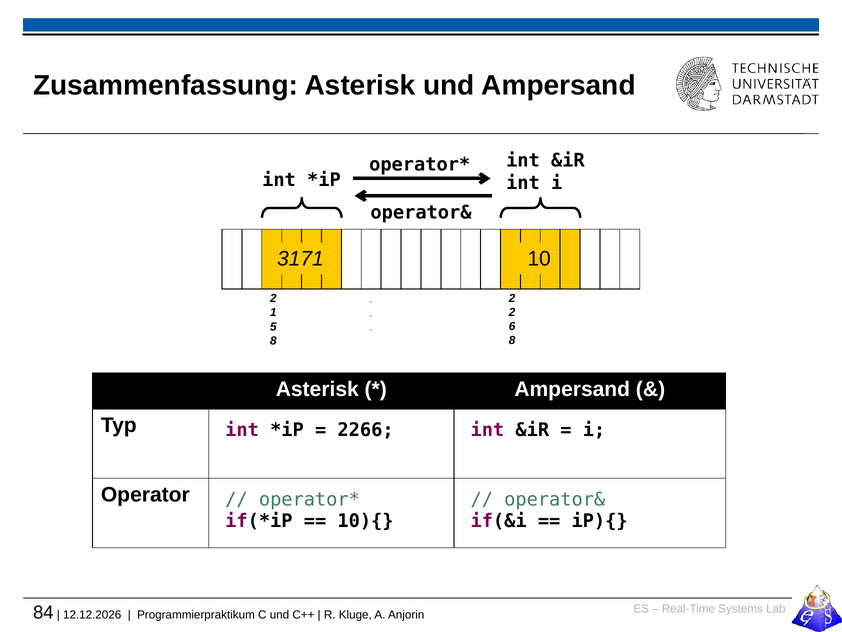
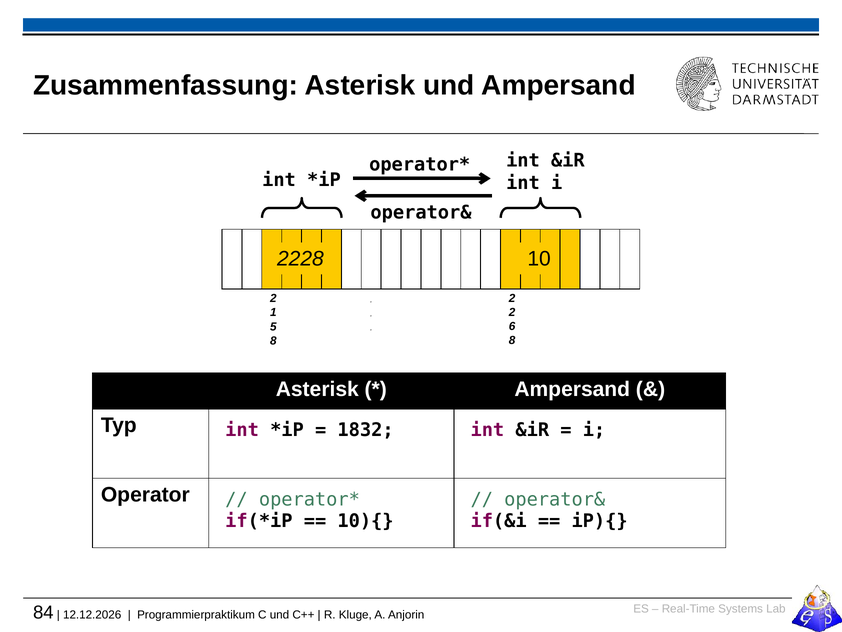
3171: 3171 -> 2228
2266: 2266 -> 1832
